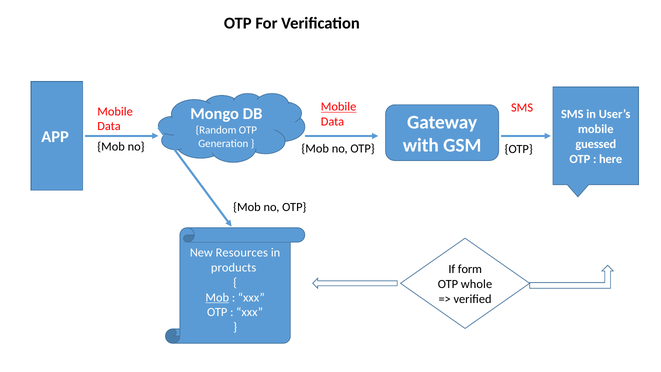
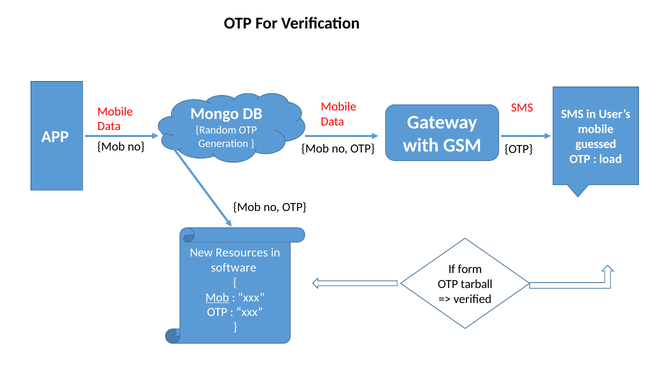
Mobile at (339, 107) underline: present -> none
here: here -> load
products: products -> software
whole: whole -> tarball
